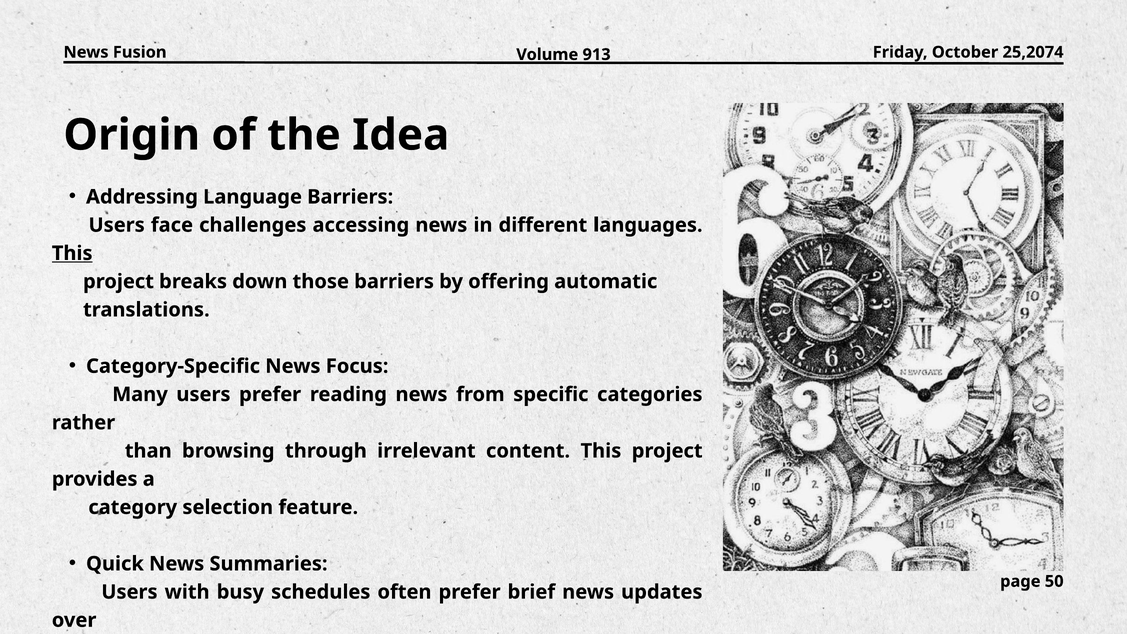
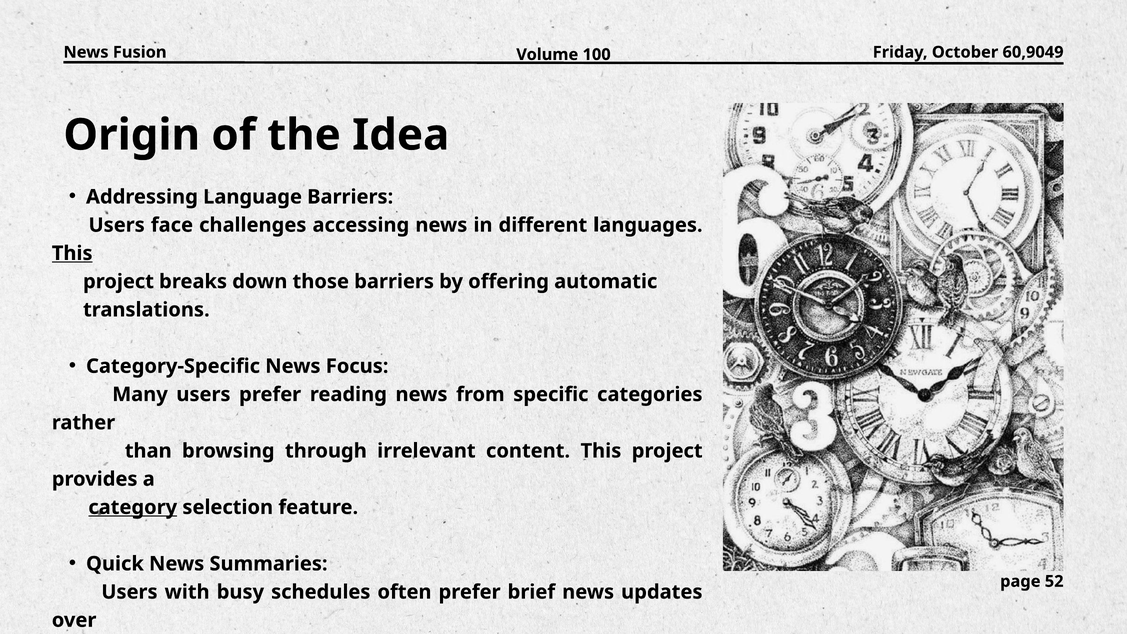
913: 913 -> 100
25,2074: 25,2074 -> 60,9049
category underline: none -> present
50: 50 -> 52
